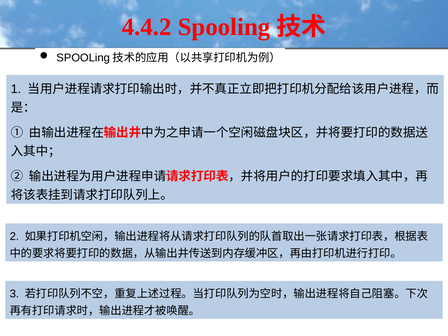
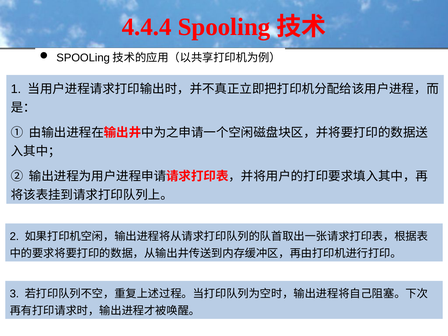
4.4.2: 4.4.2 -> 4.4.4
